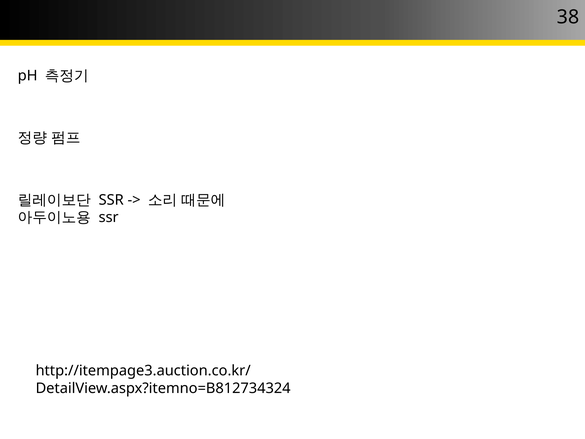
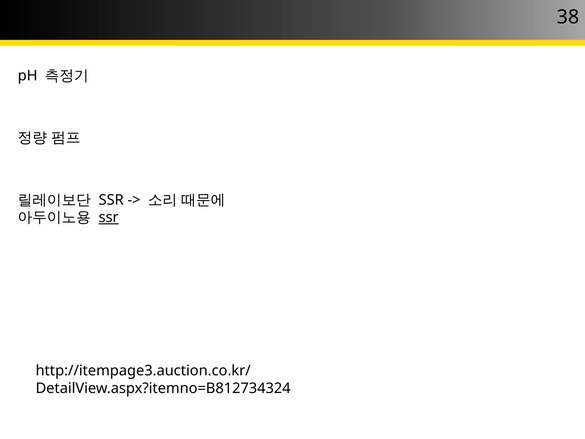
ssr at (109, 217) underline: none -> present
